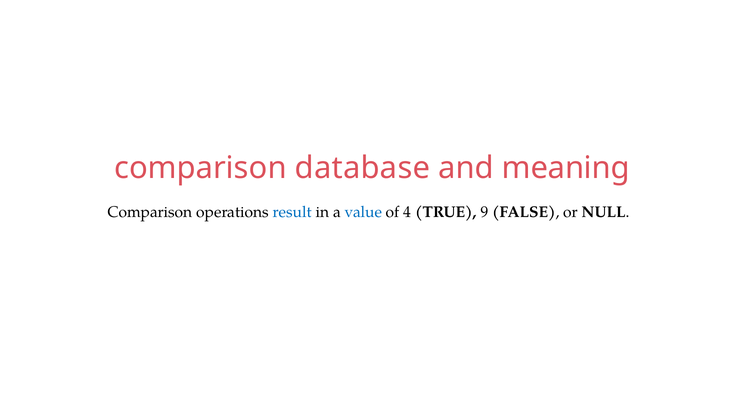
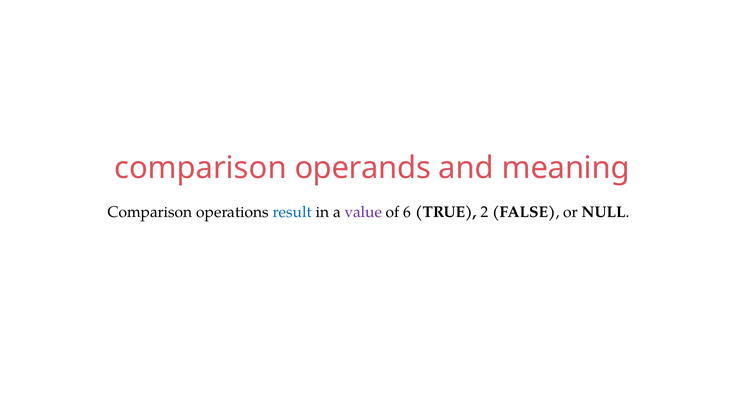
database: database -> operands
value colour: blue -> purple
4: 4 -> 6
9: 9 -> 2
